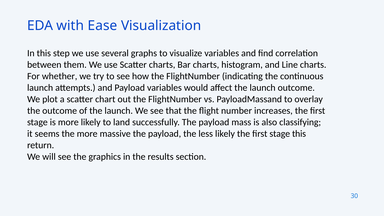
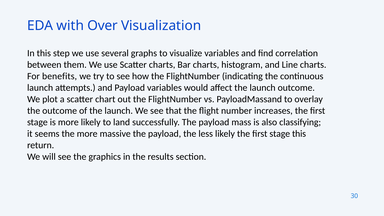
Ease: Ease -> Over
whether: whether -> benefits
